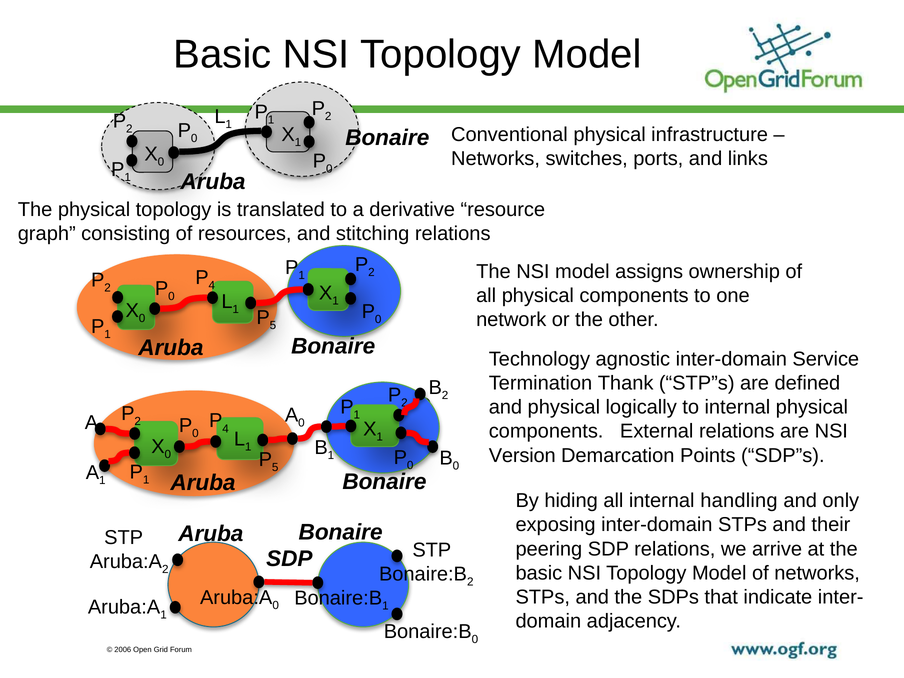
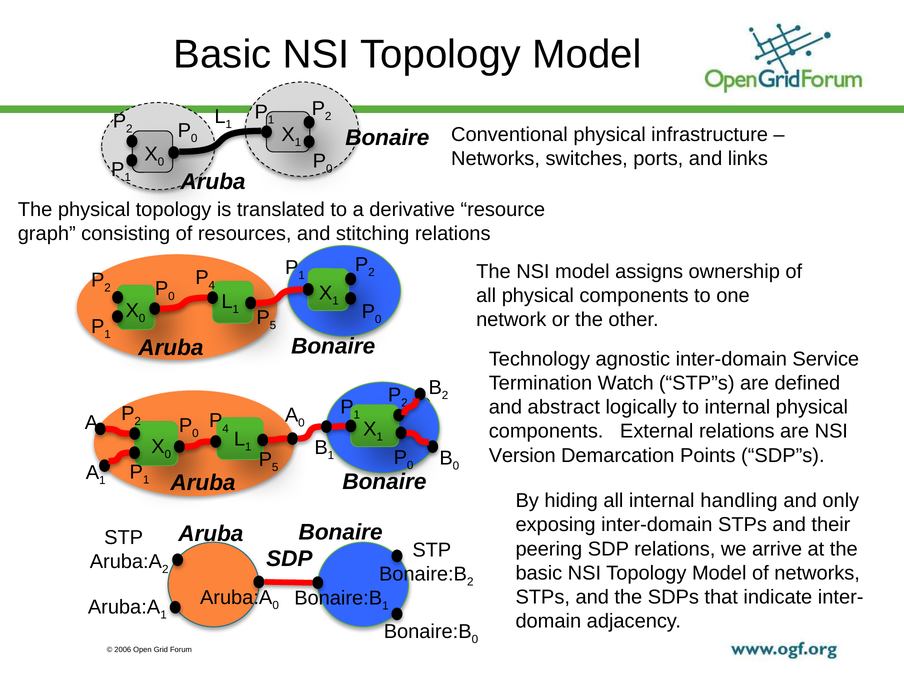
Thank: Thank -> Watch
and physical: physical -> abstract
